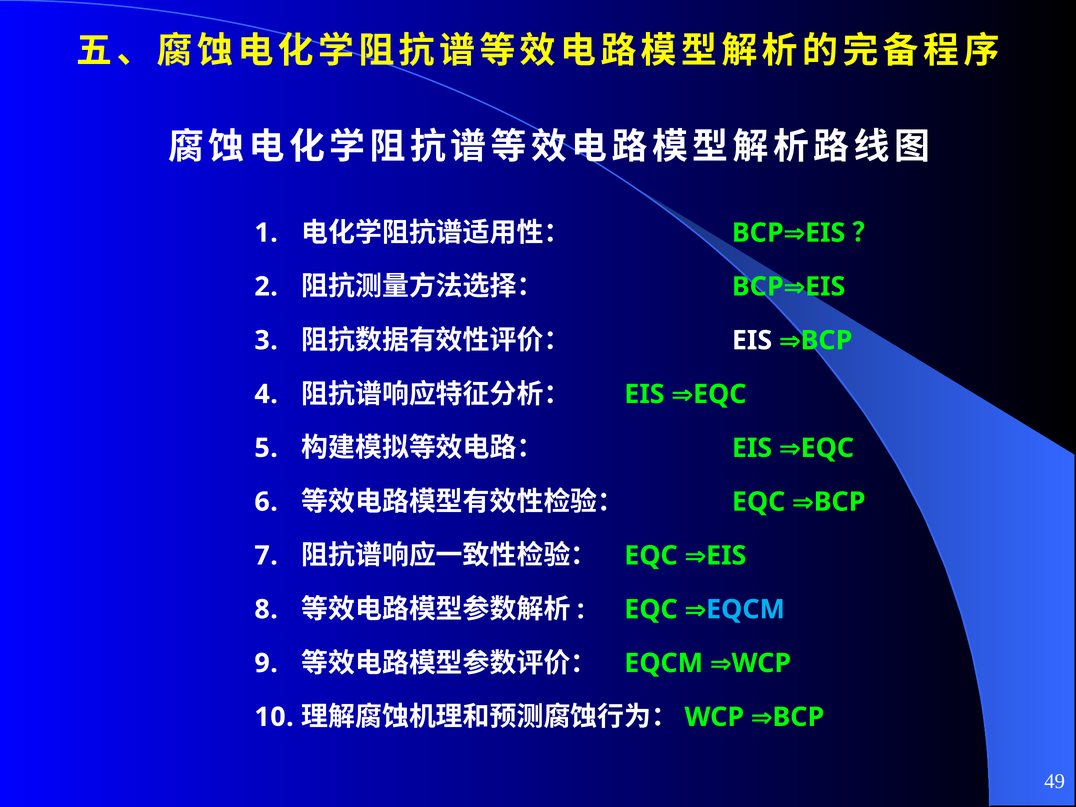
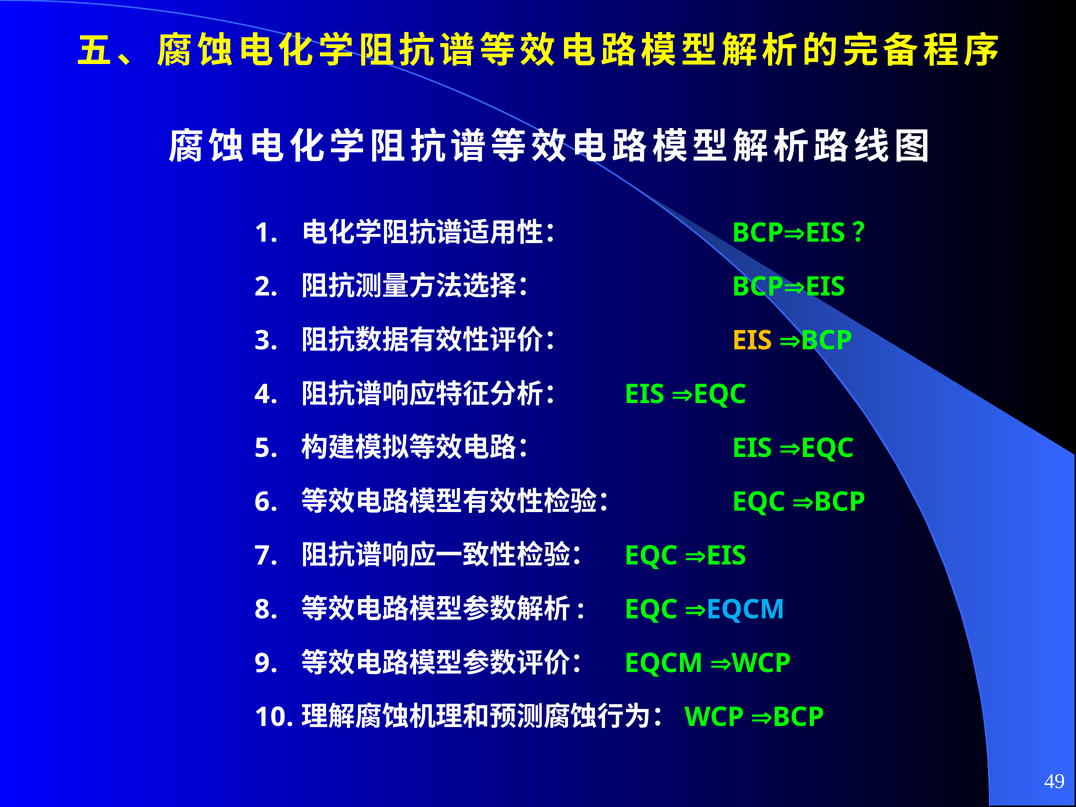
EIS at (752, 340) colour: white -> yellow
